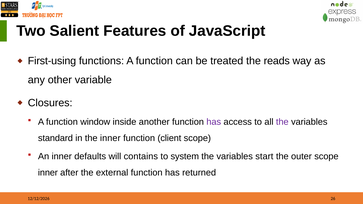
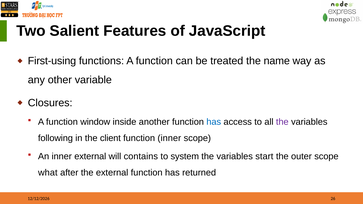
reads: reads -> name
has at (214, 122) colour: purple -> blue
standard: standard -> following
the inner: inner -> client
function client: client -> inner
inner defaults: defaults -> external
inner at (48, 173): inner -> what
